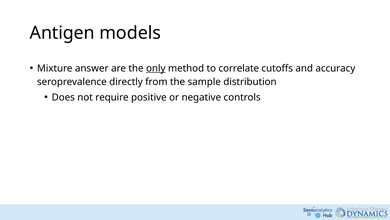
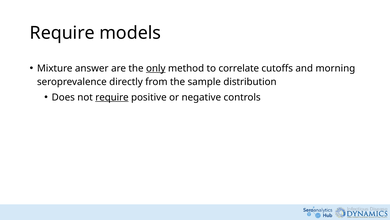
Antigen at (62, 33): Antigen -> Require
accuracy: accuracy -> morning
require at (112, 97) underline: none -> present
